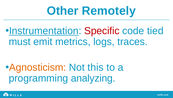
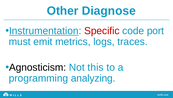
Remotely: Remotely -> Diagnose
tied: tied -> port
Agnosticism colour: orange -> black
